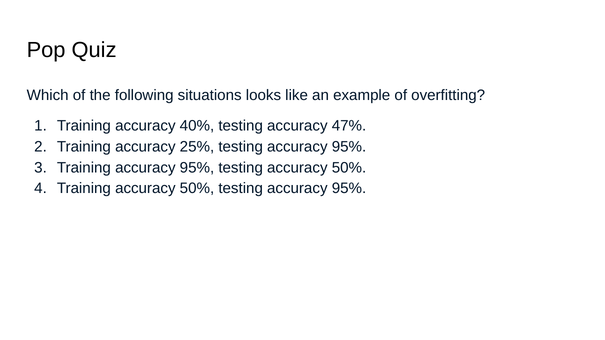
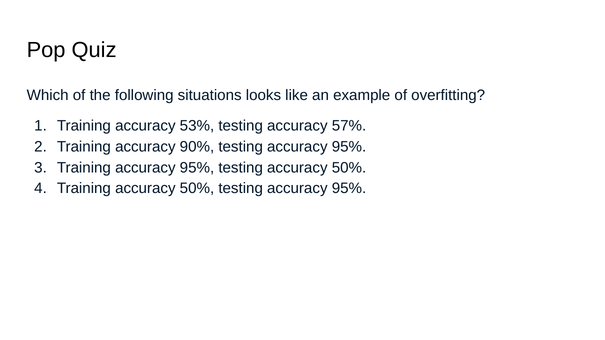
40%: 40% -> 53%
47%: 47% -> 57%
25%: 25% -> 90%
